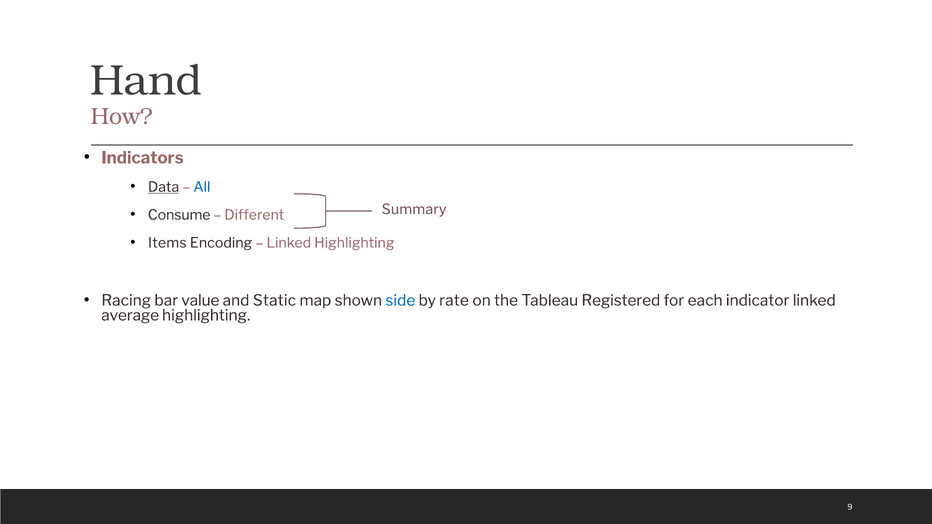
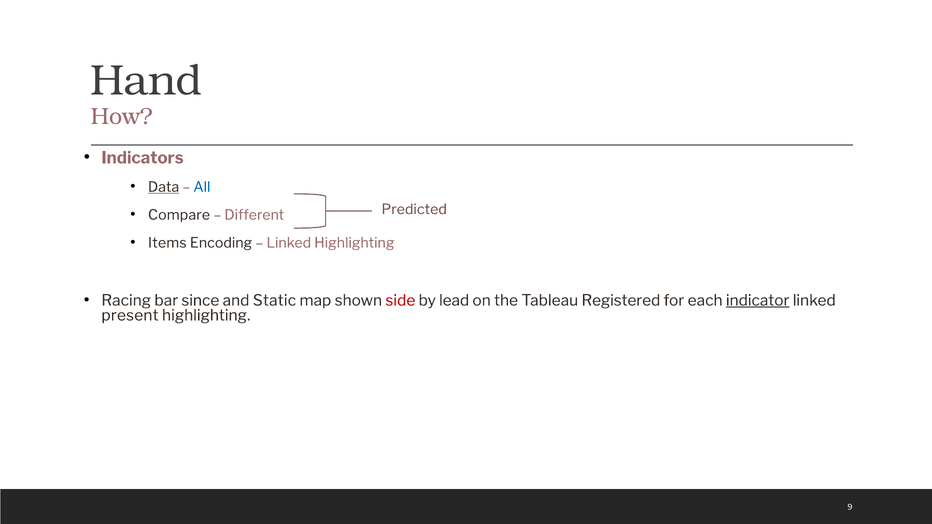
Summary: Summary -> Predicted
Consume: Consume -> Compare
value: value -> since
side colour: blue -> red
rate: rate -> lead
indicator underline: none -> present
average: average -> present
